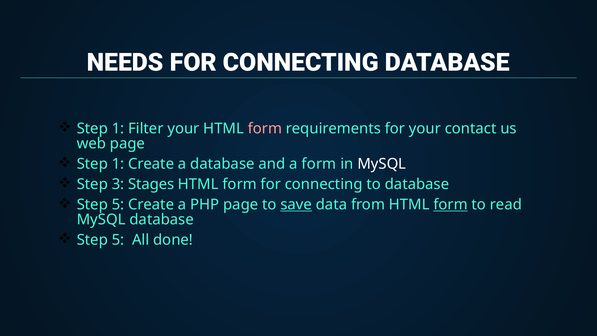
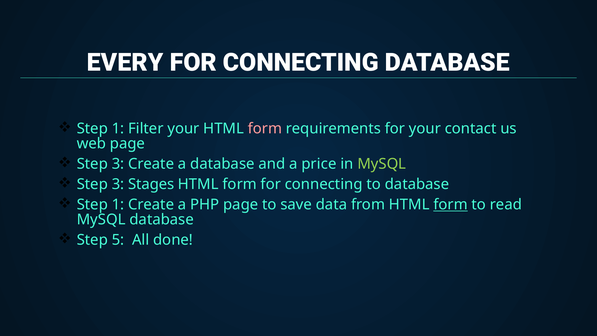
NEEDS: NEEDS -> EVERY
1 at (118, 164): 1 -> 3
a form: form -> price
MySQL at (382, 164) colour: white -> light green
5 at (118, 204): 5 -> 1
save underline: present -> none
